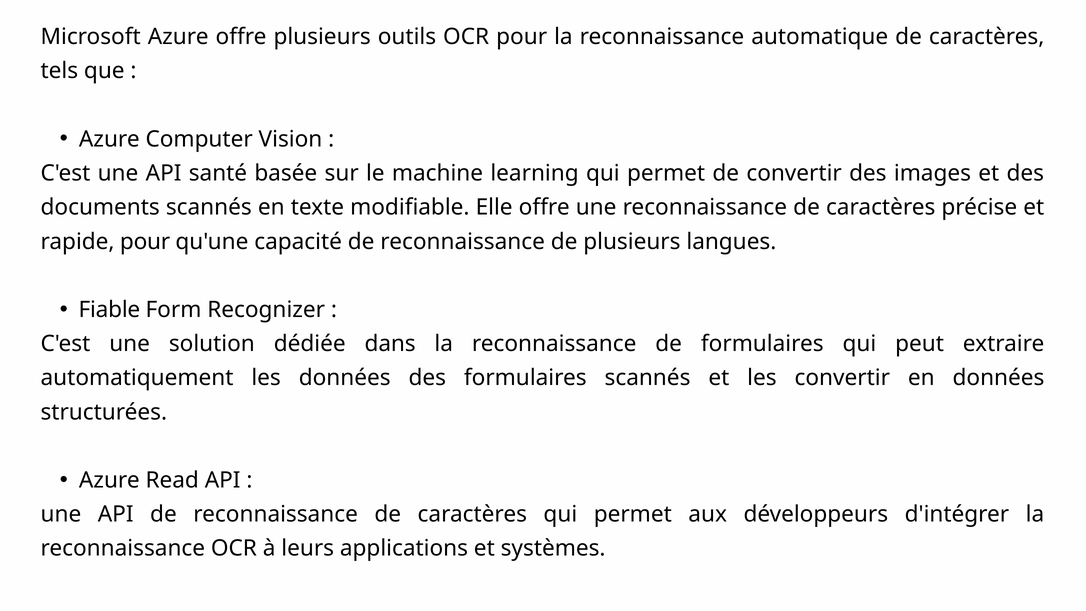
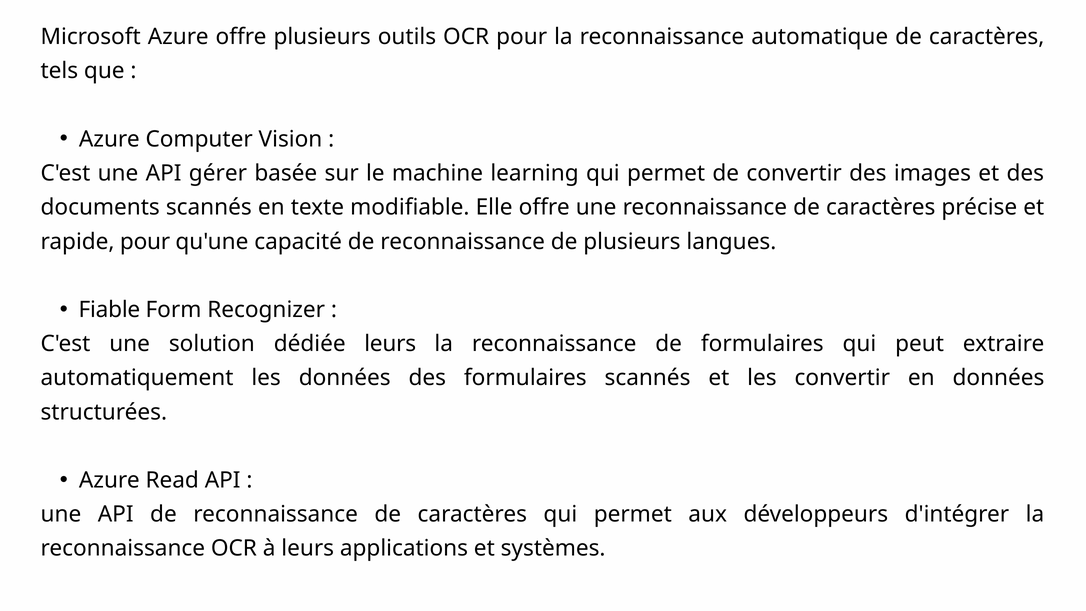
santé: santé -> gérer
dédiée dans: dans -> leurs
